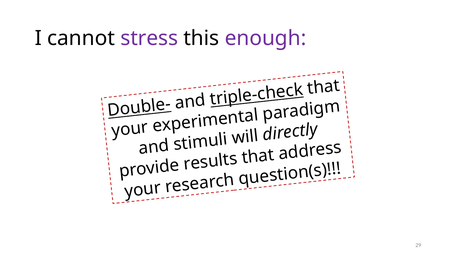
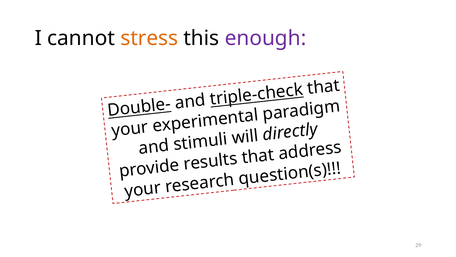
stress colour: purple -> orange
